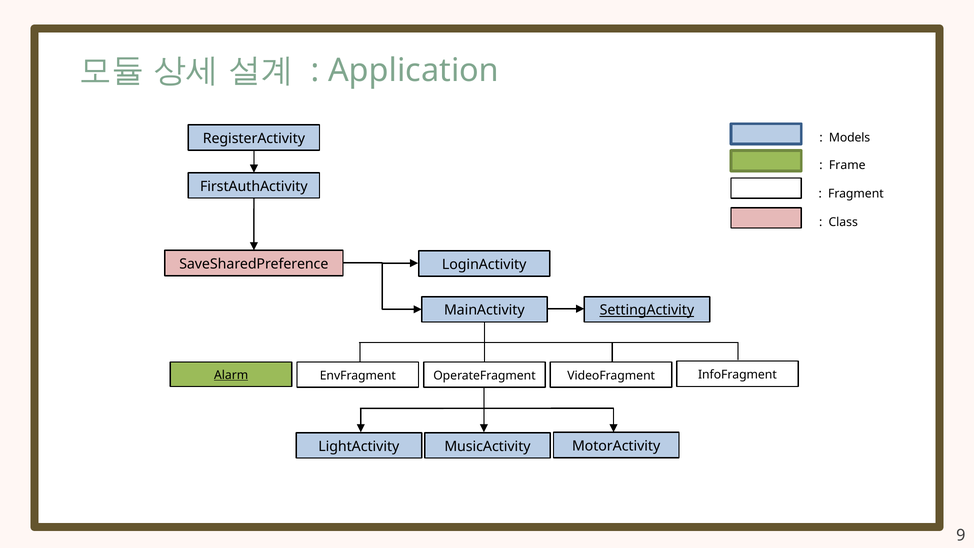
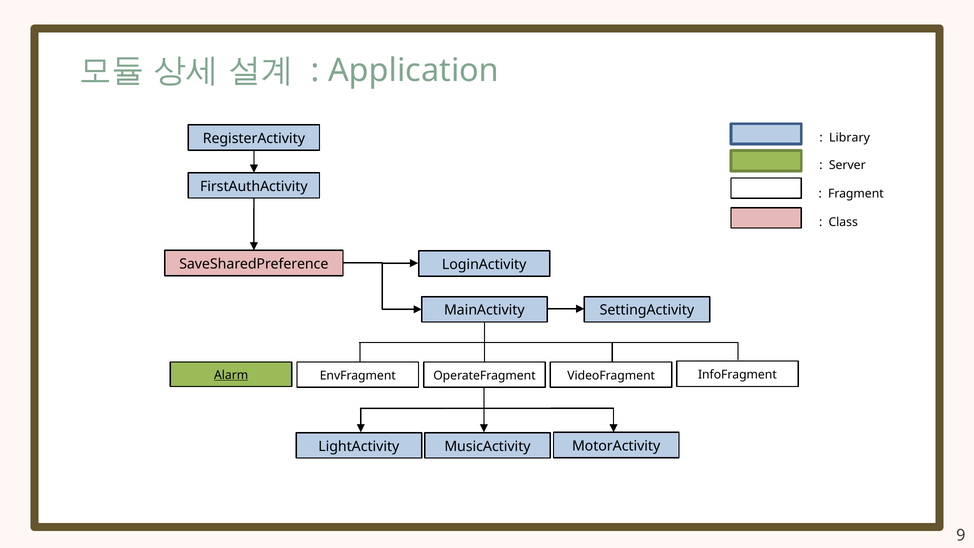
Models: Models -> Library
Frame: Frame -> Server
SettingActivity underline: present -> none
